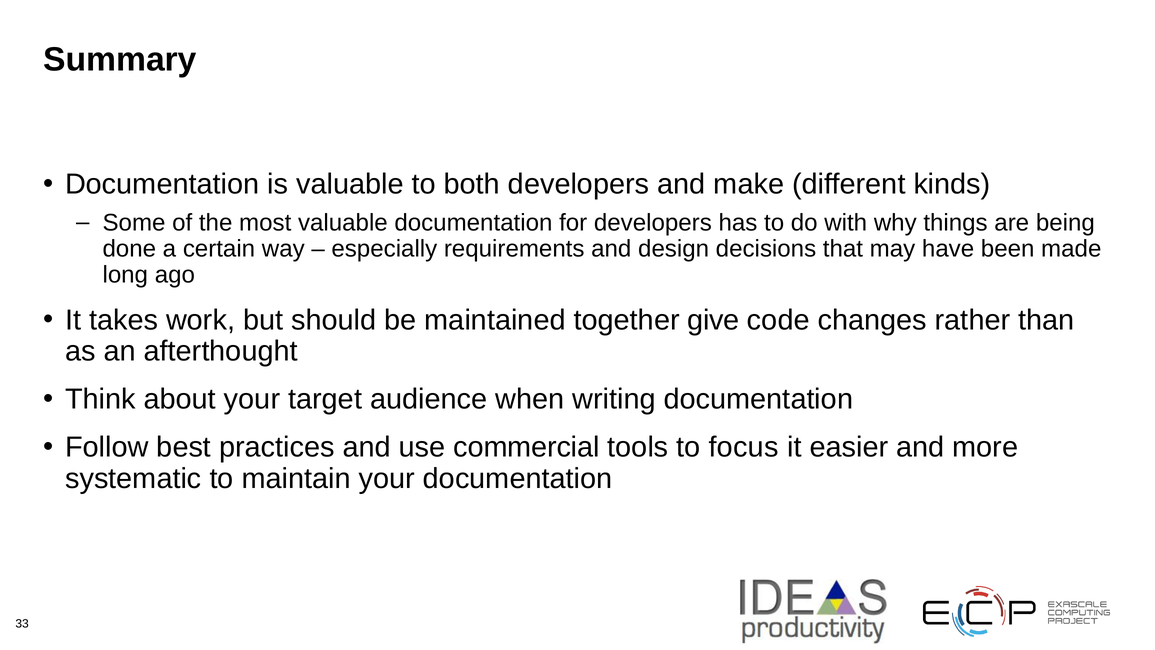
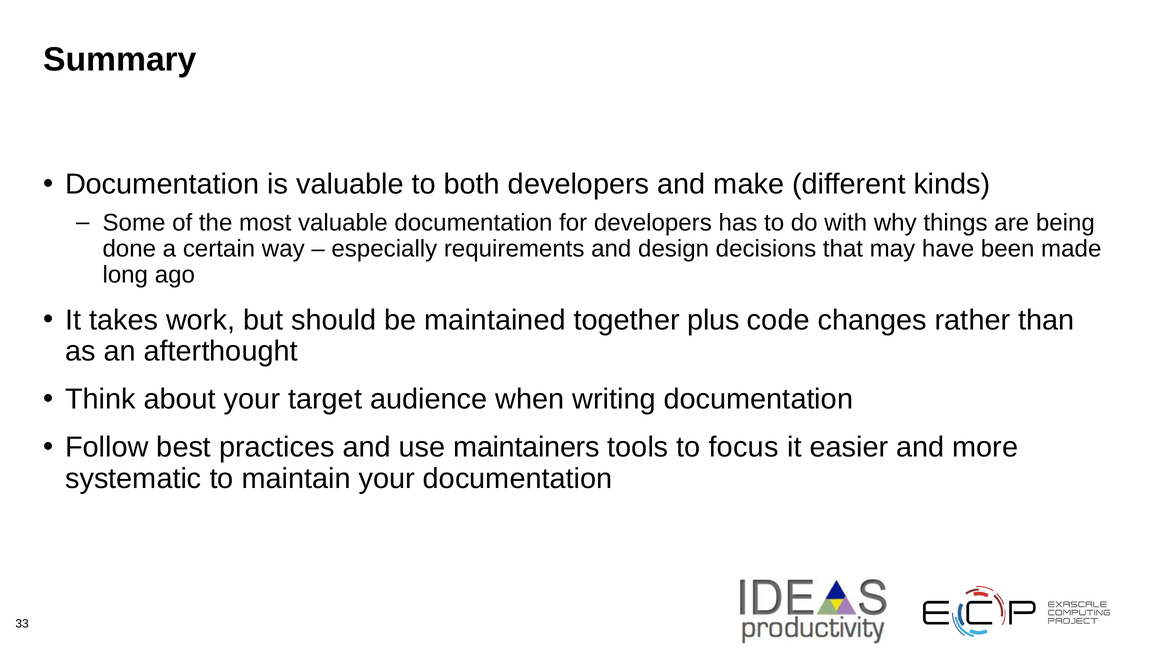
give: give -> plus
commercial: commercial -> maintainers
